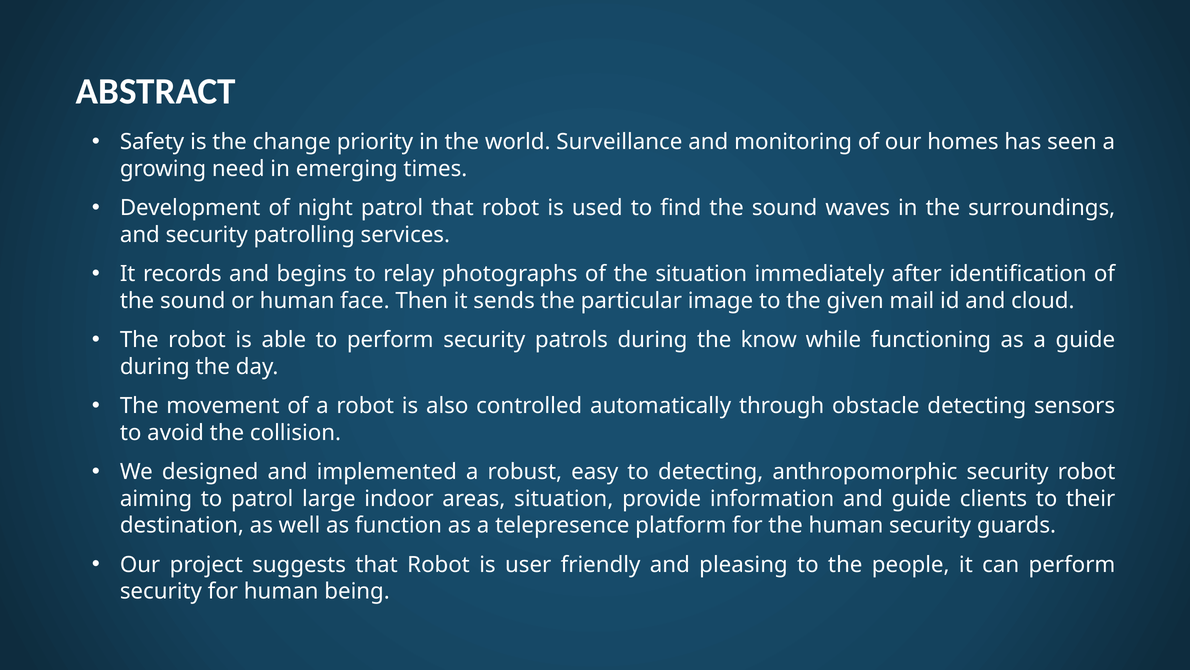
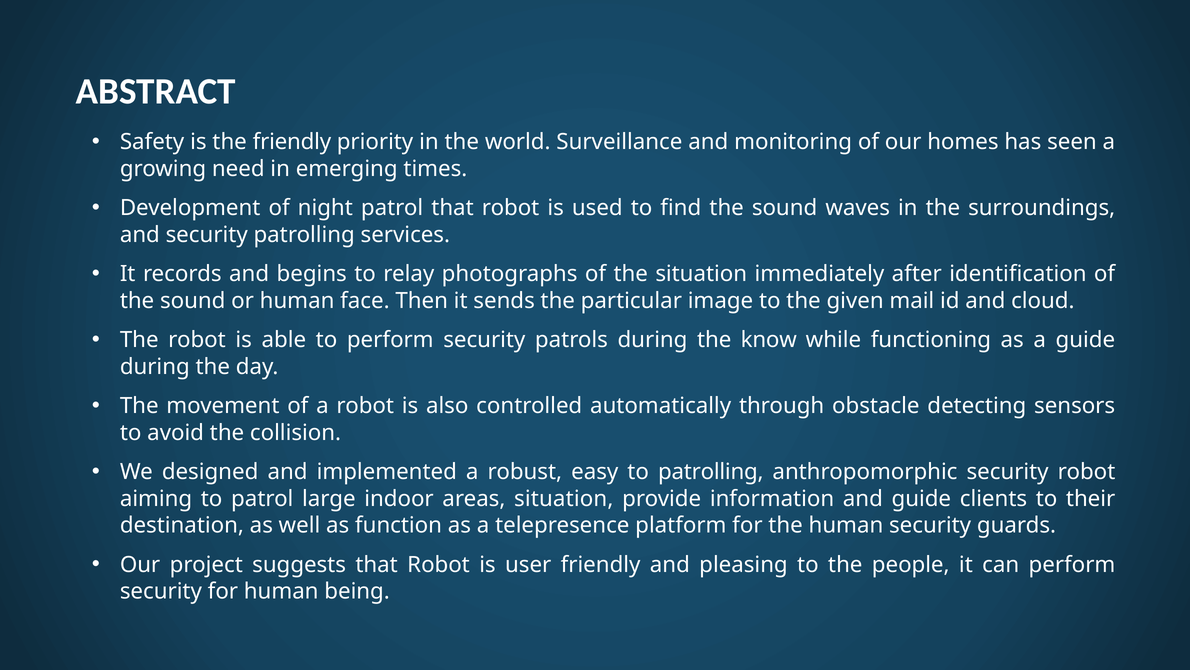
the change: change -> friendly
to detecting: detecting -> patrolling
